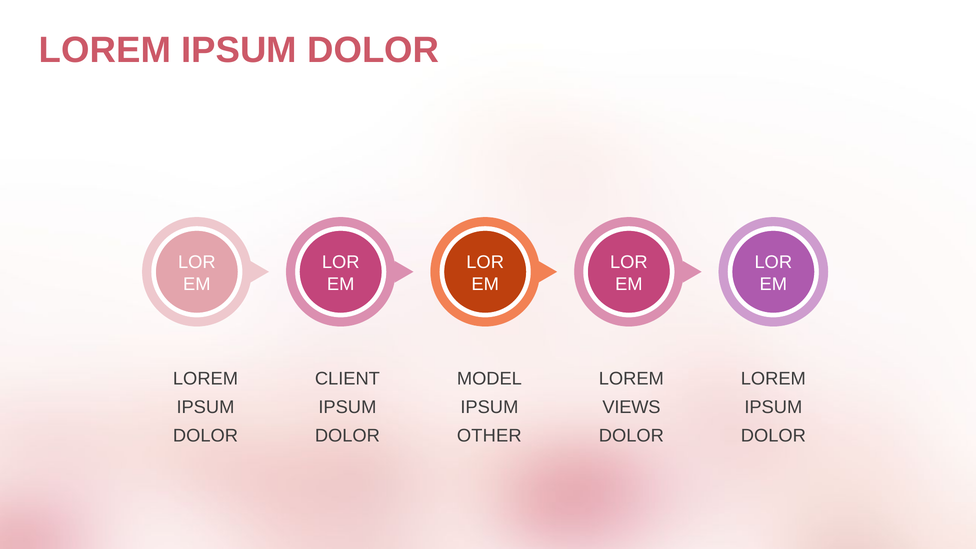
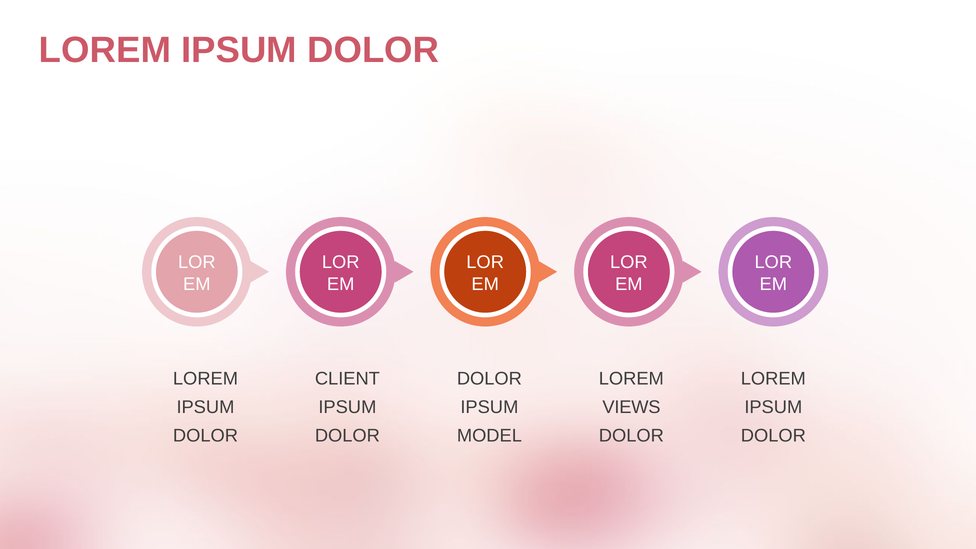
MODEL at (489, 379): MODEL -> DOLOR
OTHER: OTHER -> MODEL
